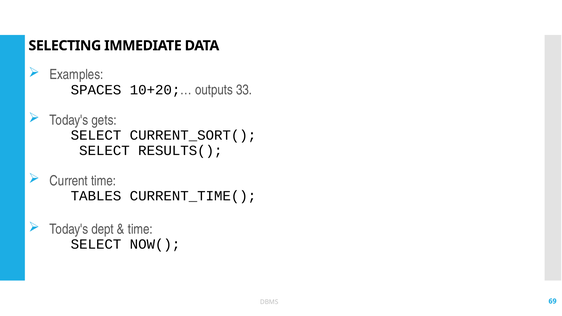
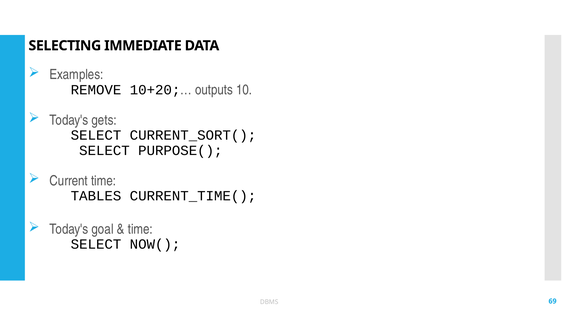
SPACES: SPACES -> REMOVE
33: 33 -> 10
RESULTS(: RESULTS( -> PURPOSE(
dept: dept -> goal
